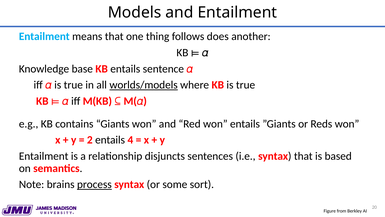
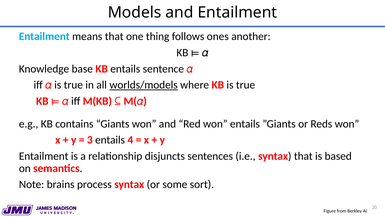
does: does -> ones
2: 2 -> 3
process underline: present -> none
